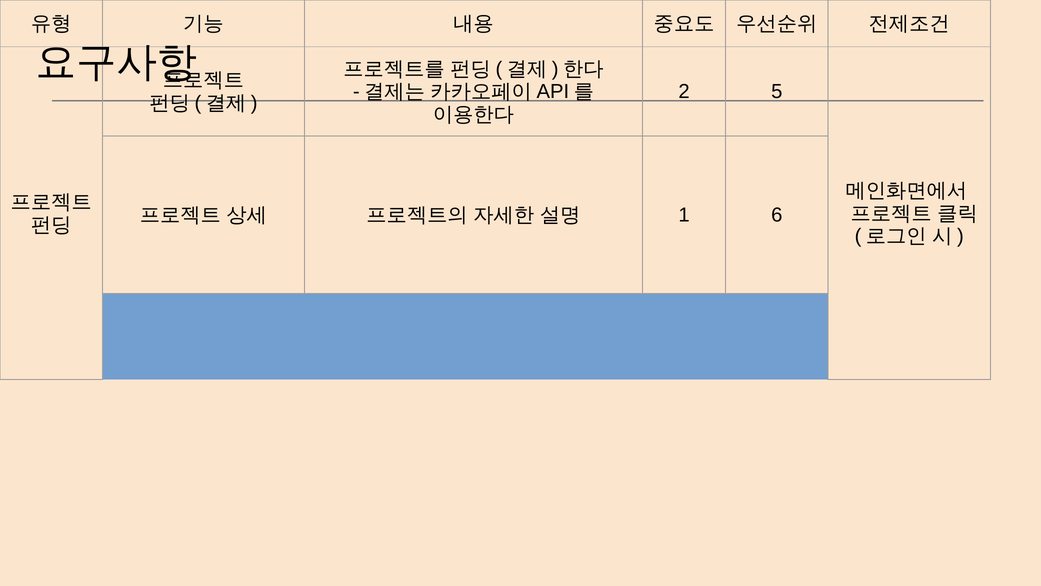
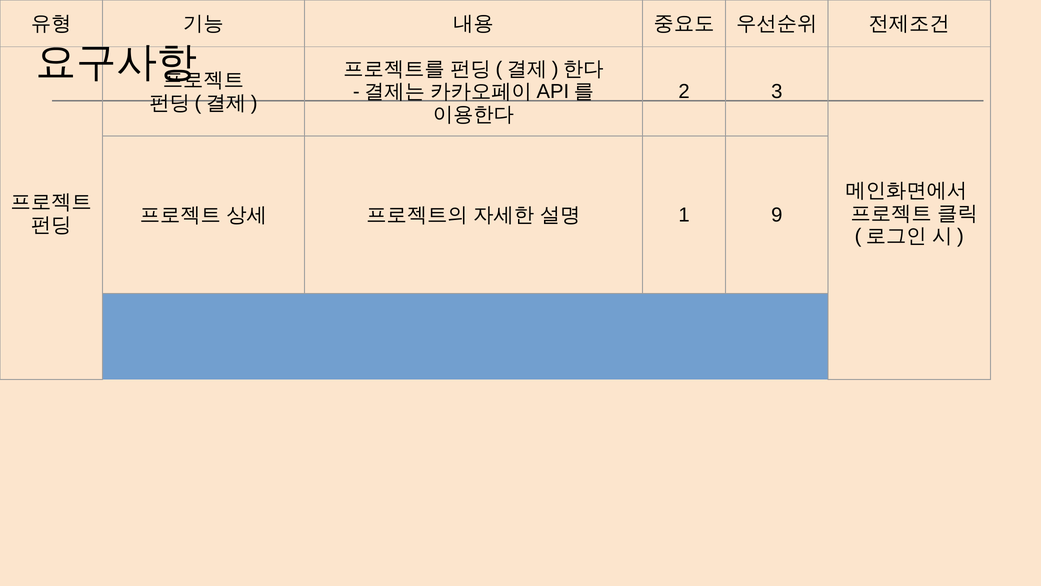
5: 5 -> 3
6: 6 -> 9
